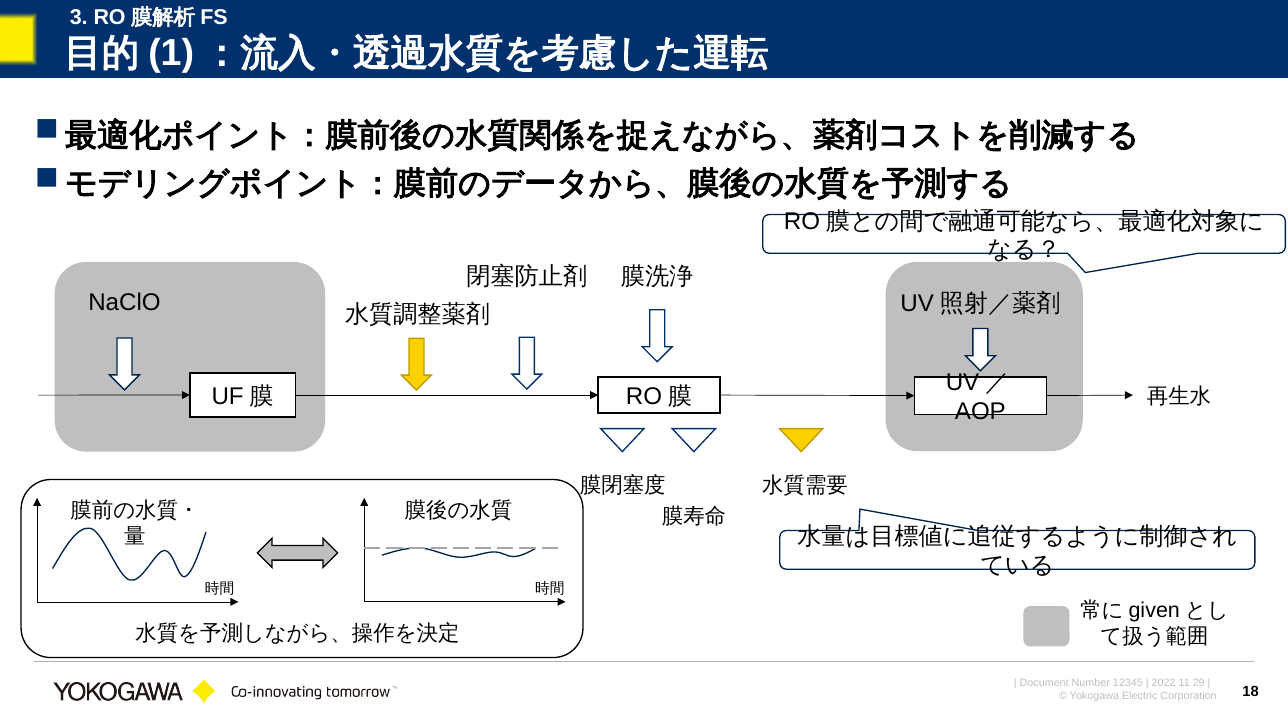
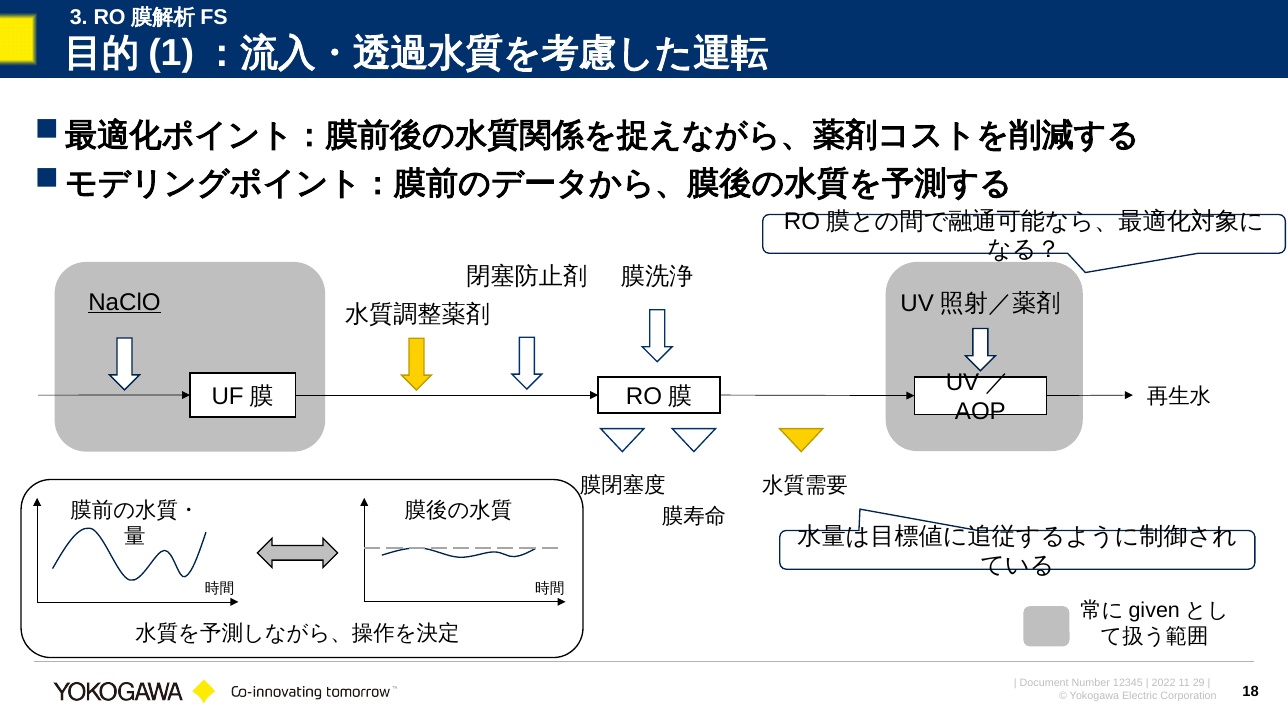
NaClO underline: none -> present
